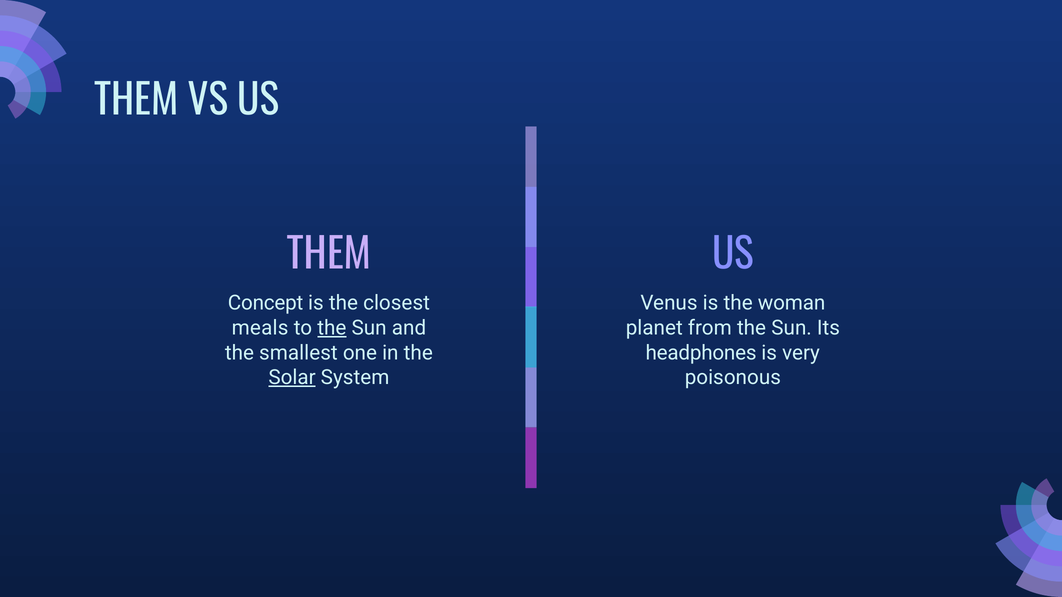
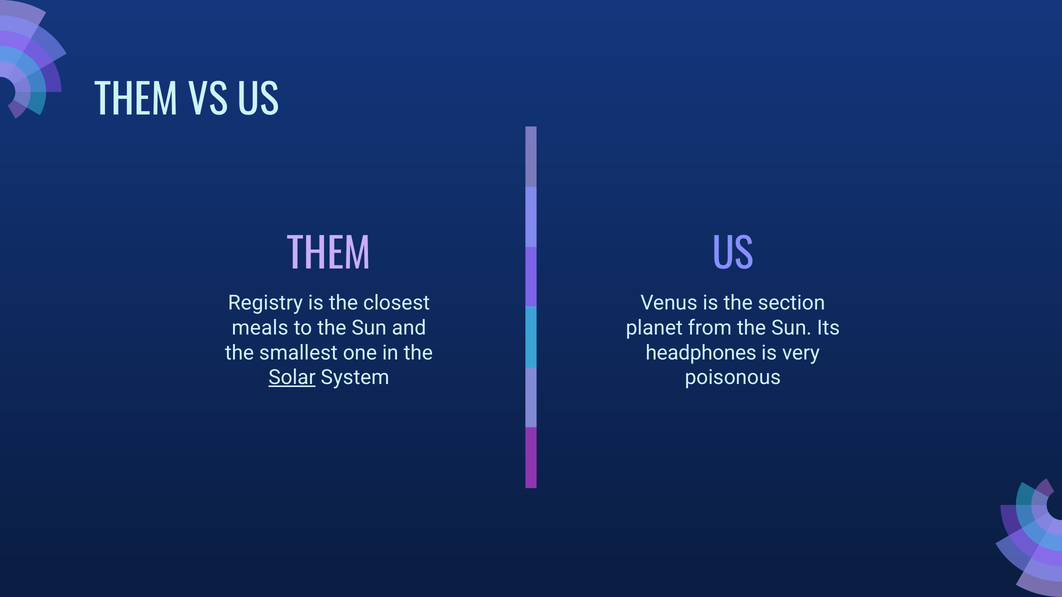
Concept: Concept -> Registry
woman: woman -> section
the at (332, 328) underline: present -> none
